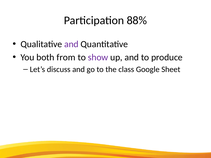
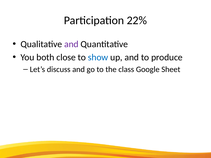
88%: 88% -> 22%
from: from -> close
show colour: purple -> blue
